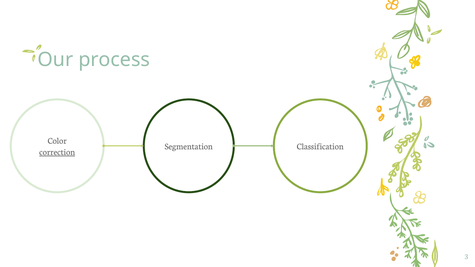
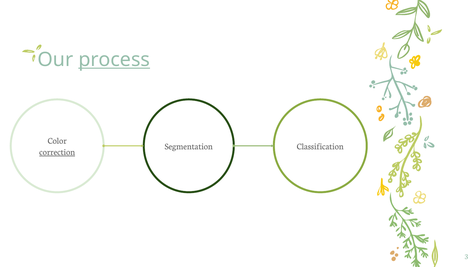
process underline: none -> present
